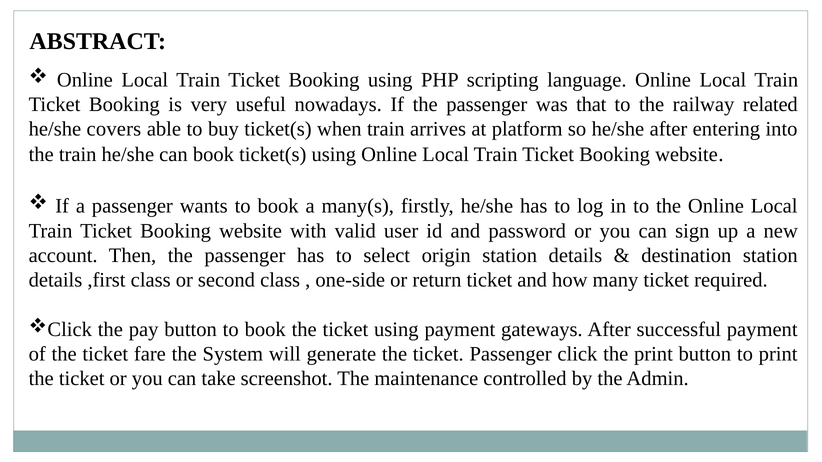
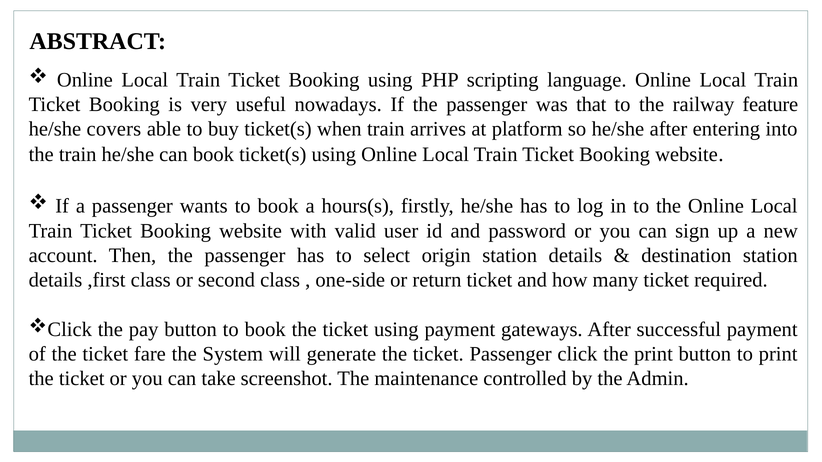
related: related -> feature
many(s: many(s -> hours(s
